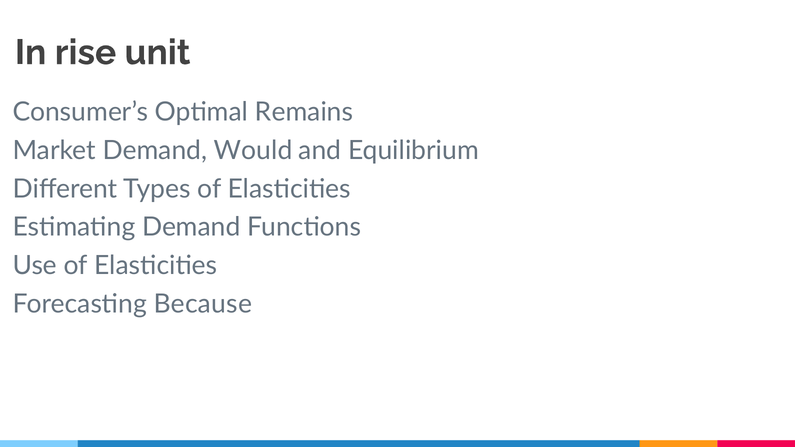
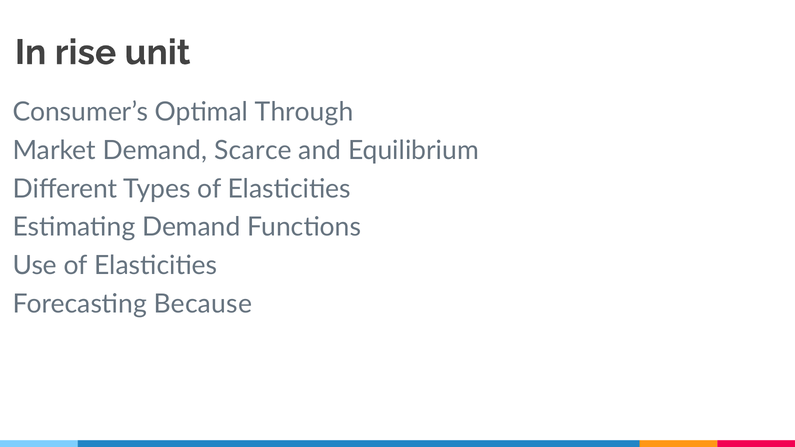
Remains: Remains -> Through
Would: Would -> Scarce
